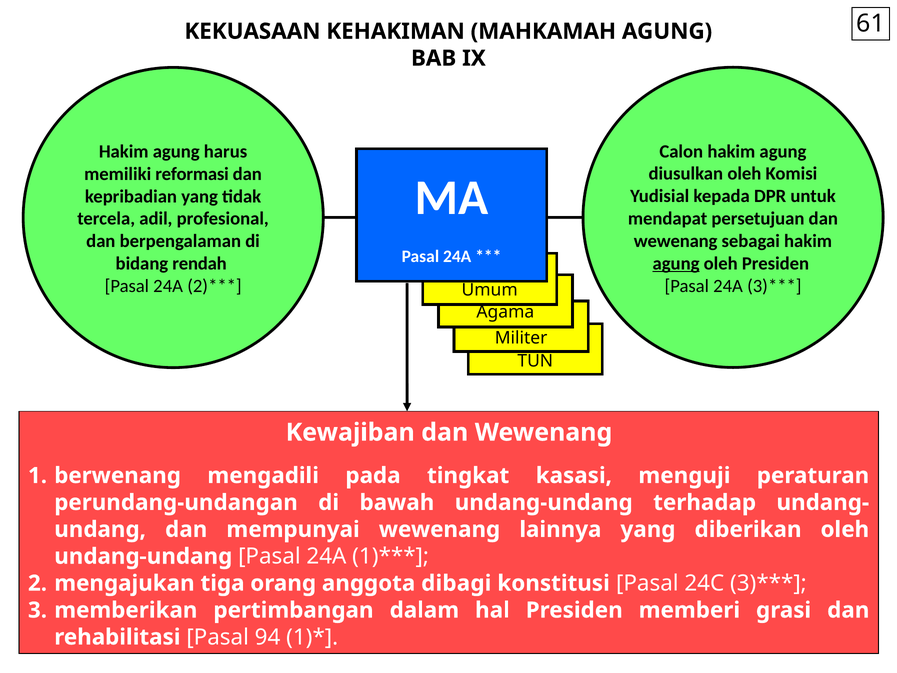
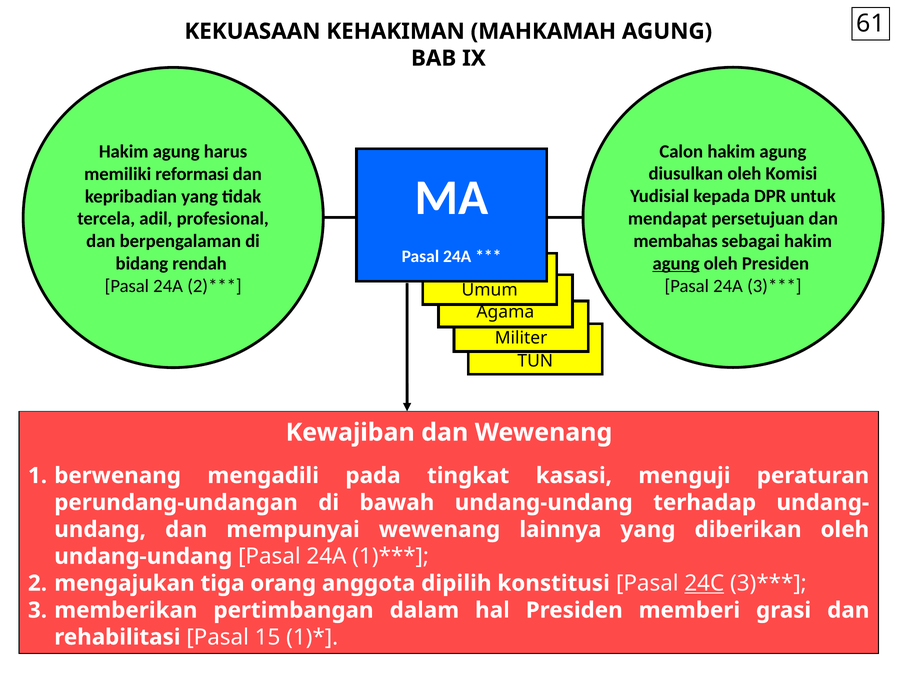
wewenang at (676, 241): wewenang -> membahas
dibagi: dibagi -> dipilih
24C underline: none -> present
94: 94 -> 15
